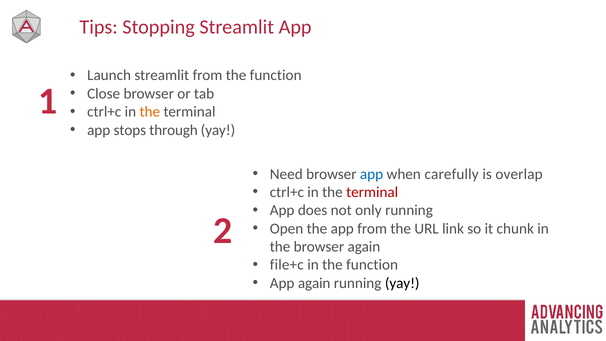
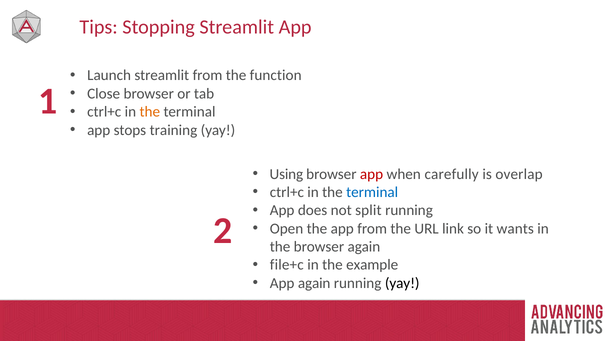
through: through -> training
Need: Need -> Using
app at (372, 174) colour: blue -> red
terminal at (372, 192) colour: red -> blue
only: only -> split
chunk: chunk -> wants
in the function: function -> example
